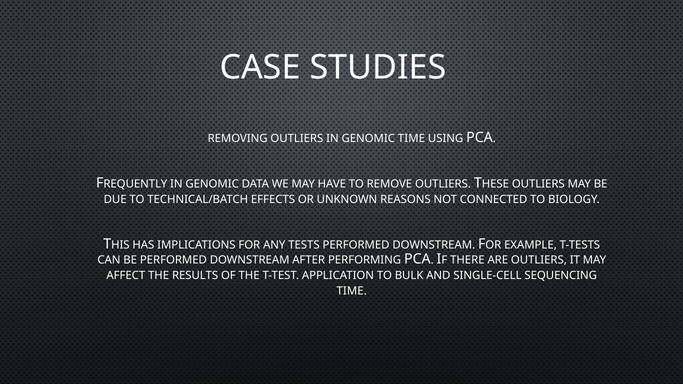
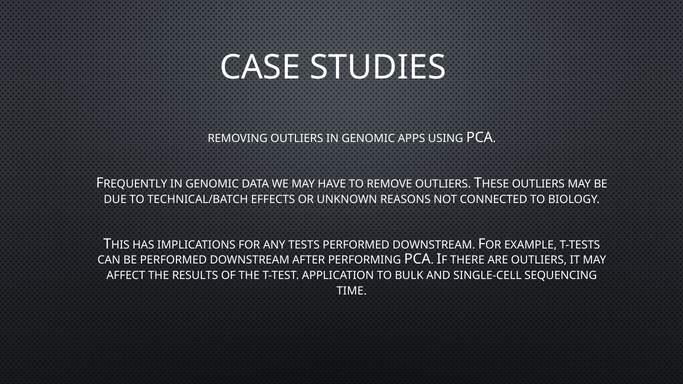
GENOMIC TIME: TIME -> APPS
